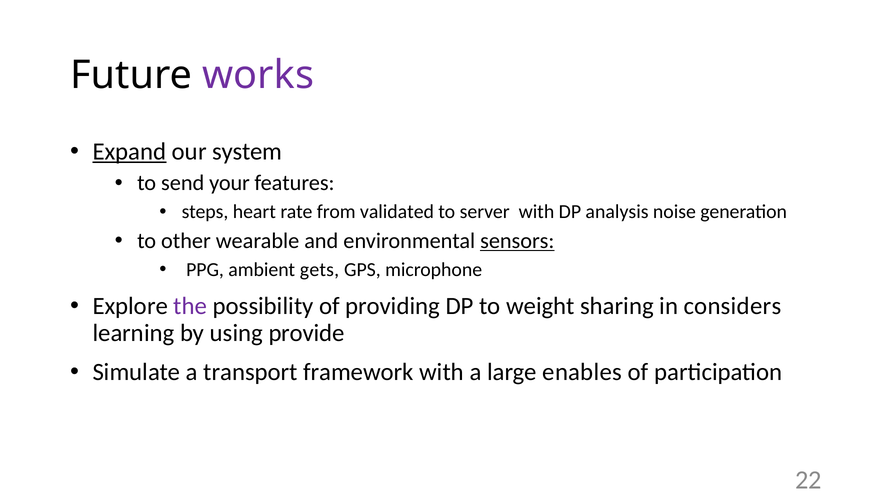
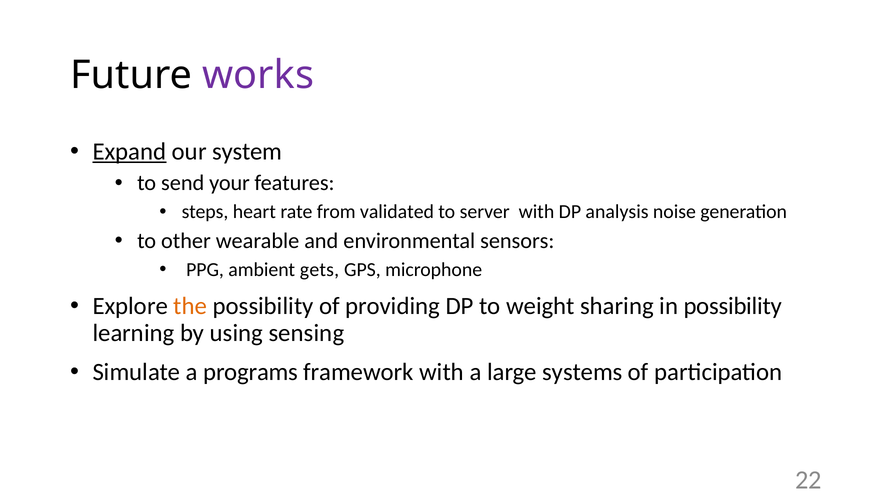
sensors underline: present -> none
the colour: purple -> orange
in considers: considers -> possibility
provide: provide -> sensing
transport: transport -> programs
enables: enables -> systems
